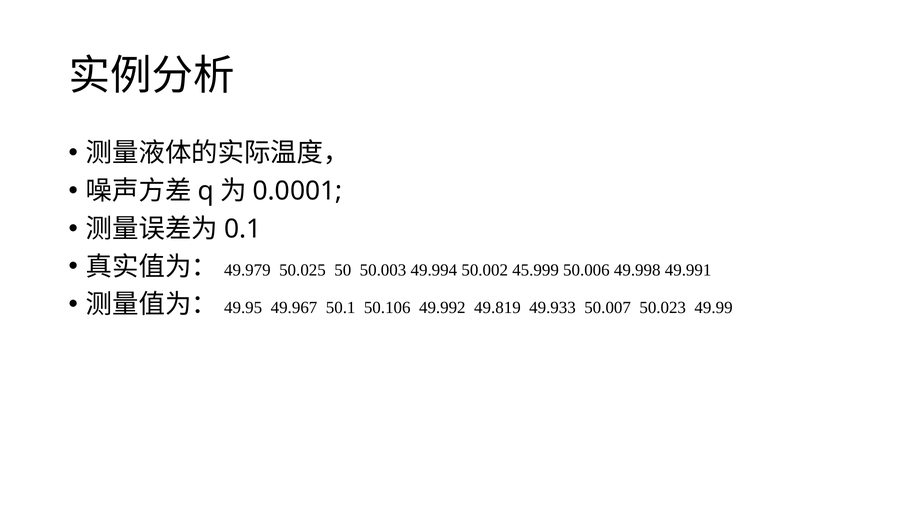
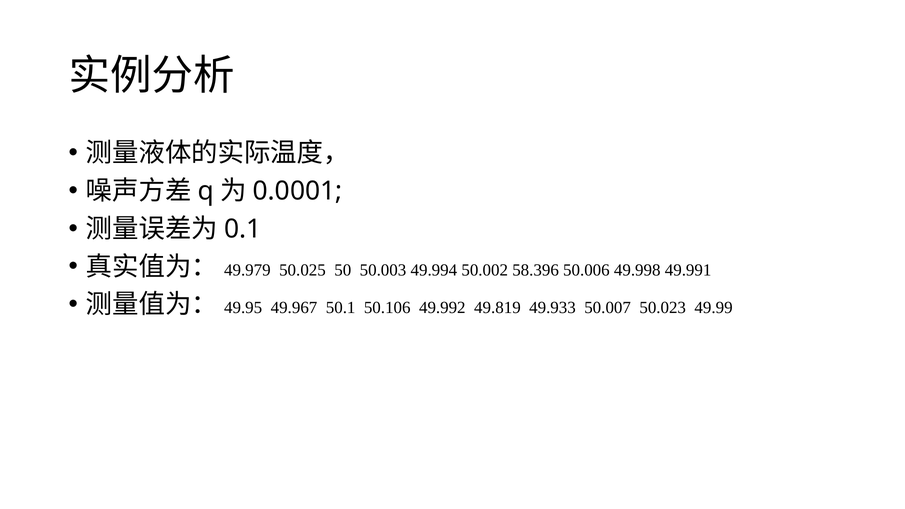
45.999: 45.999 -> 58.396
